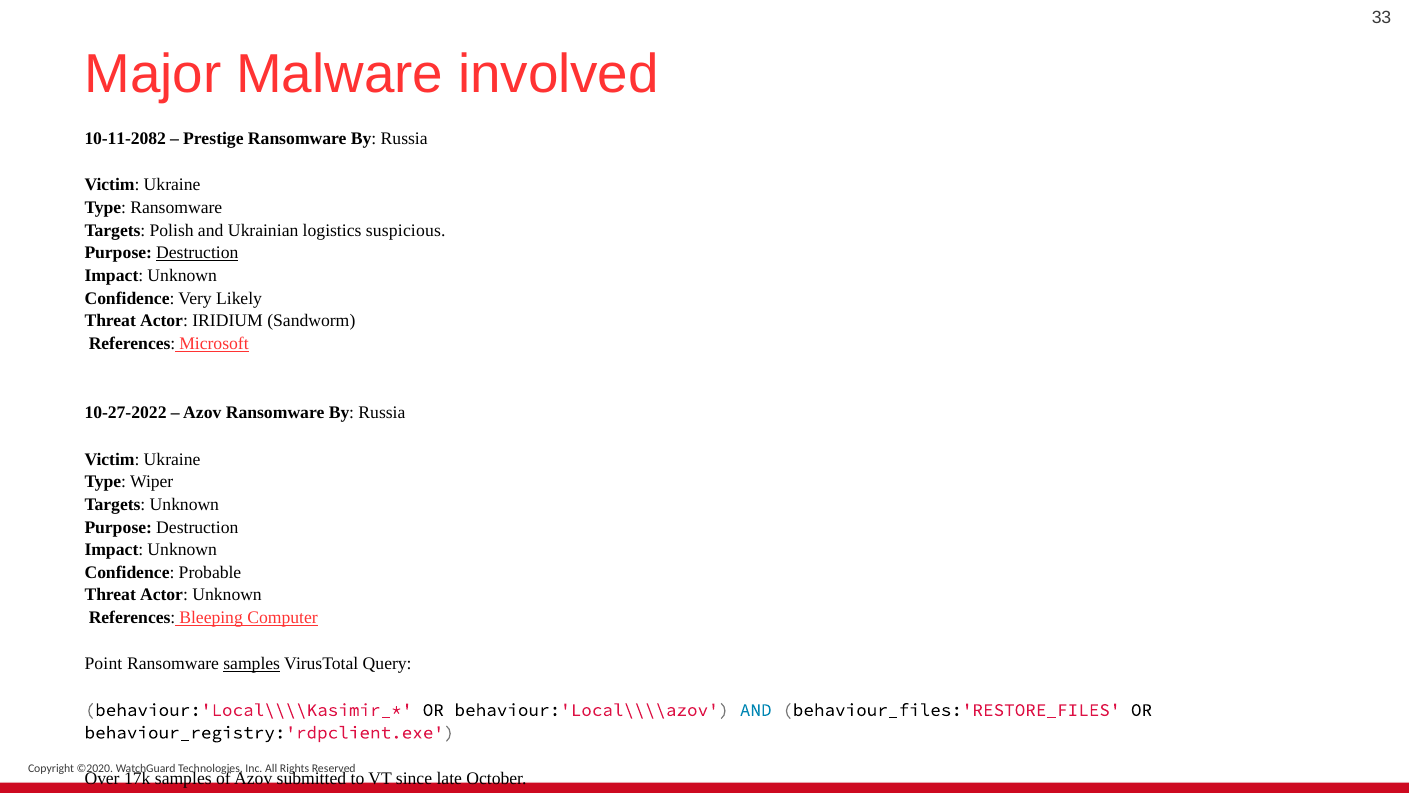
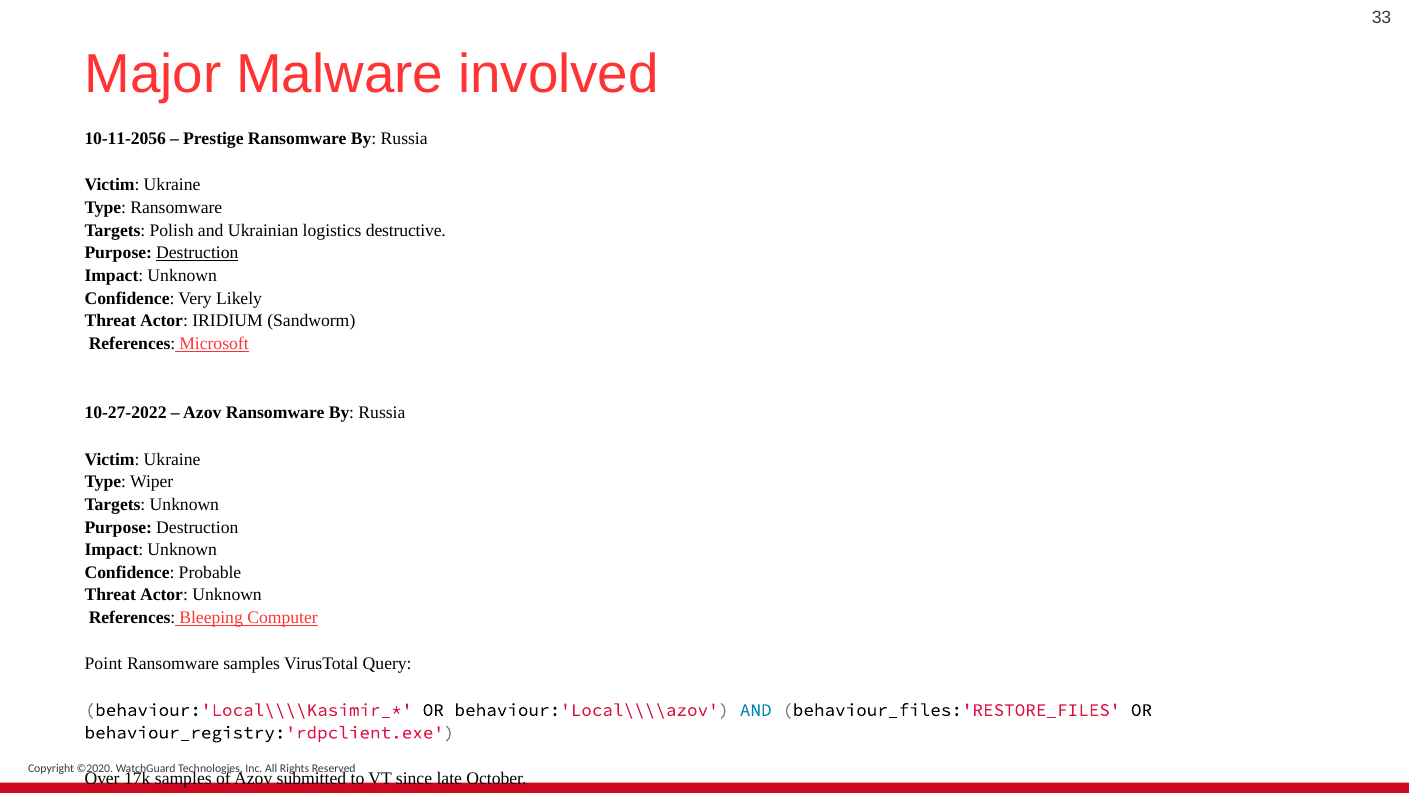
10-11-2082: 10-11-2082 -> 10-11-2056
suspicious: suspicious -> destructive
samples at (252, 664) underline: present -> none
